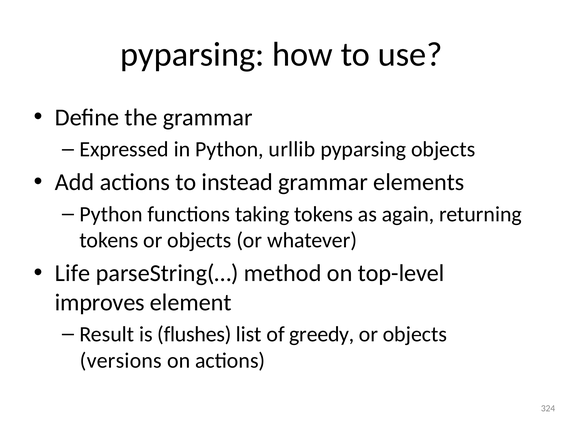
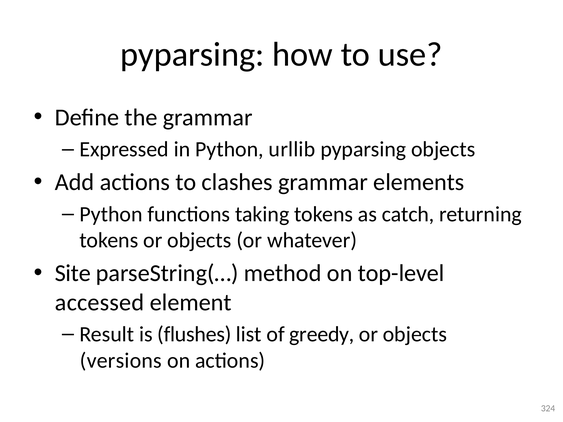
instead: instead -> clashes
again: again -> catch
Life: Life -> Site
improves: improves -> accessed
